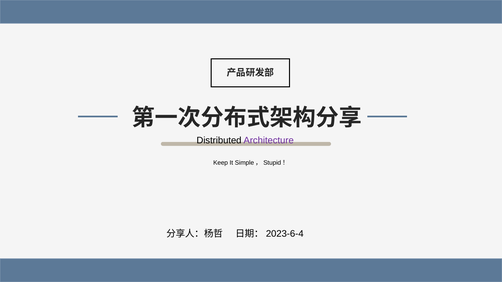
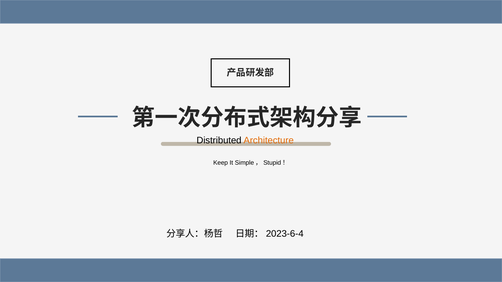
Architecture colour: purple -> orange
